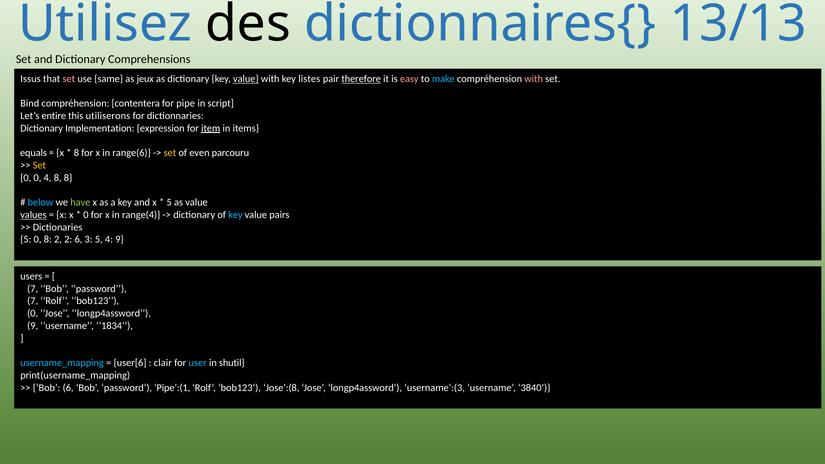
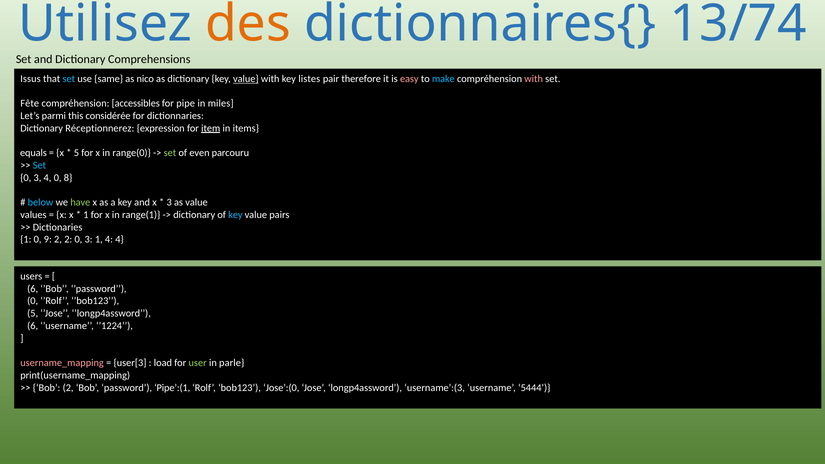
des colour: black -> orange
13/13: 13/13 -> 13/74
set at (69, 79) colour: pink -> light blue
jeux: jeux -> nico
therefore underline: present -> none
Bind: Bind -> Fête
contentera: contentera -> accessibles
script: script -> miles
entire: entire -> parmi
utiliserons: utiliserons -> considérée
Implementation: Implementation -> Réceptionnerez
8 at (76, 153): 8 -> 5
range(6: range(6 -> range(0
set at (170, 153) colour: yellow -> light green
Set at (39, 165) colour: yellow -> light blue
0 at (37, 178): 0 -> 3
4 8: 8 -> 0
5 at (169, 202): 5 -> 3
values underline: present -> none
0 at (86, 215): 0 -> 1
range(4: range(4 -> range(1
5 at (26, 240): 5 -> 1
0 8: 8 -> 9
2 6: 6 -> 0
3 5: 5 -> 1
4 9: 9 -> 4
7 at (33, 289): 7 -> 6
7 at (33, 301): 7 -> 0
0 at (33, 313): 0 -> 5
9 at (33, 326): 9 -> 6
’1834: ’1834 -> ’1224
username_mapping colour: light blue -> pink
user[6: user[6 -> user[3
clair: clair -> load
user colour: light blue -> light green
shutil: shutil -> parle
Bob 6: 6 -> 2
Jose’:(8: Jose’:(8 -> Jose’:(0
3840: 3840 -> 5444
